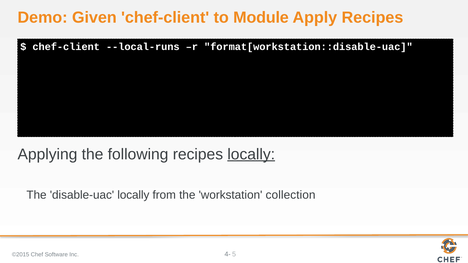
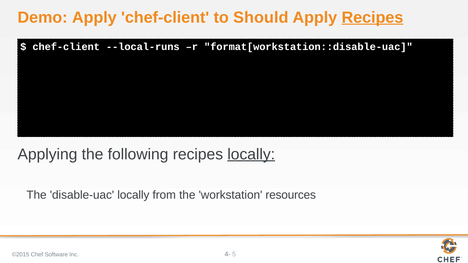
Demo Given: Given -> Apply
Module: Module -> Should
Recipes at (372, 17) underline: none -> present
collection: collection -> resources
